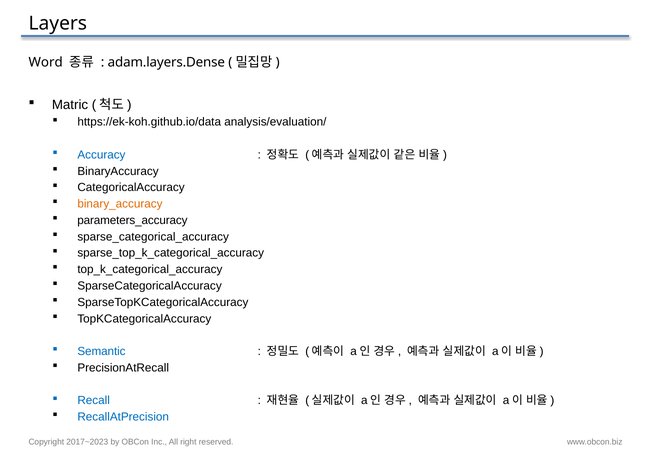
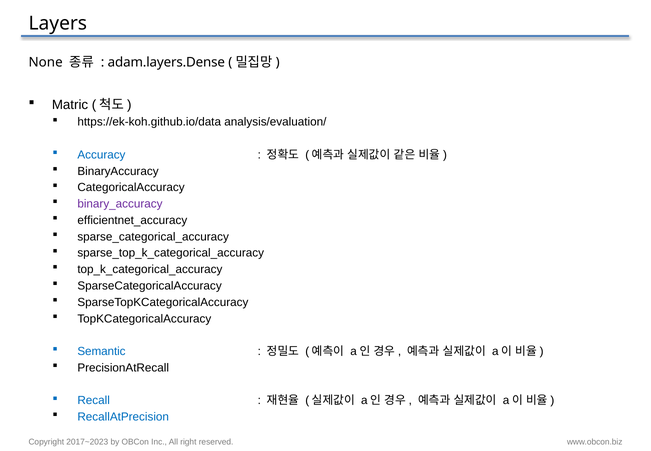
Word: Word -> None
binary_accuracy colour: orange -> purple
parameters_accuracy: parameters_accuracy -> efficientnet_accuracy
